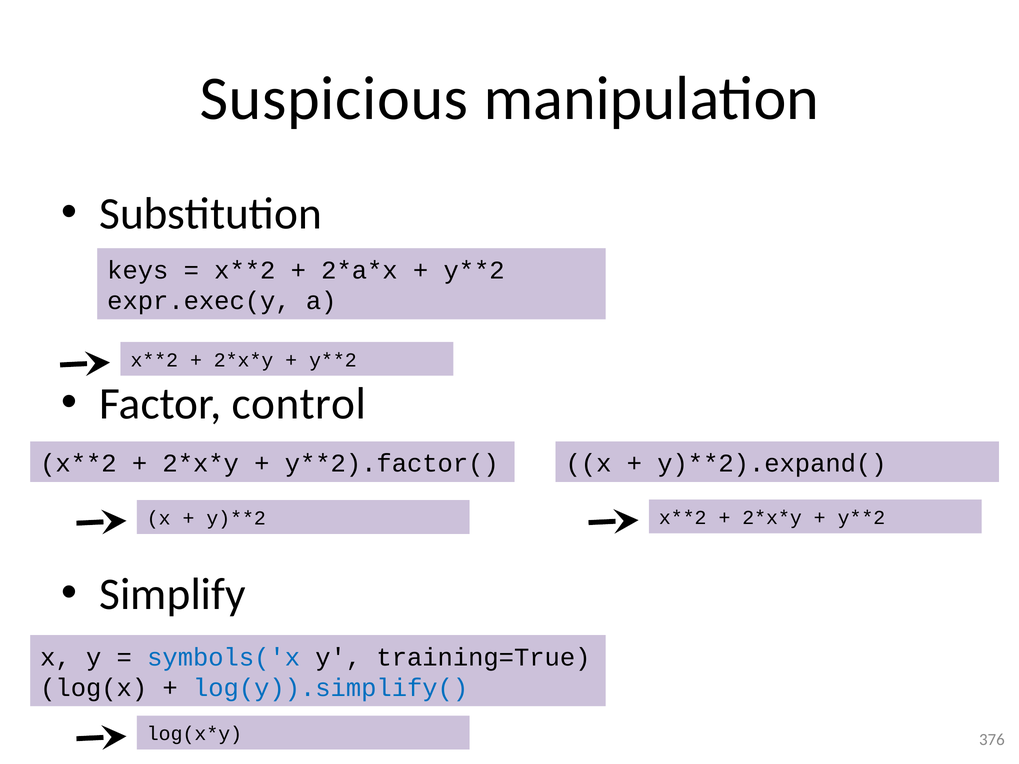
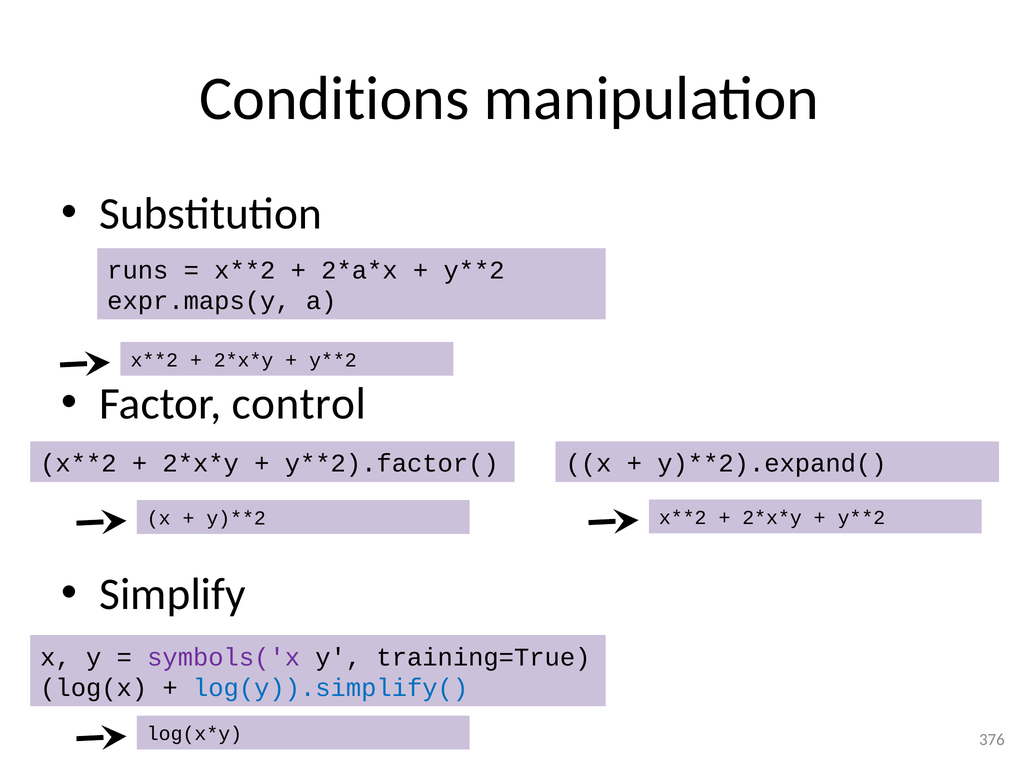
Suspicious: Suspicious -> Conditions
keys: keys -> runs
expr.exec(y: expr.exec(y -> expr.maps(y
symbols('x colour: blue -> purple
